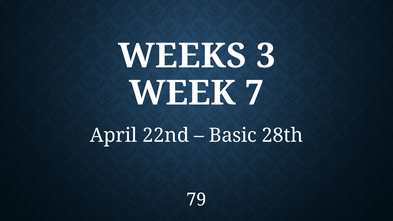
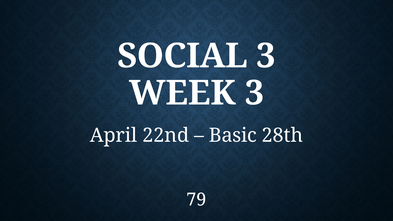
WEEKS: WEEKS -> SOCIAL
WEEK 7: 7 -> 3
